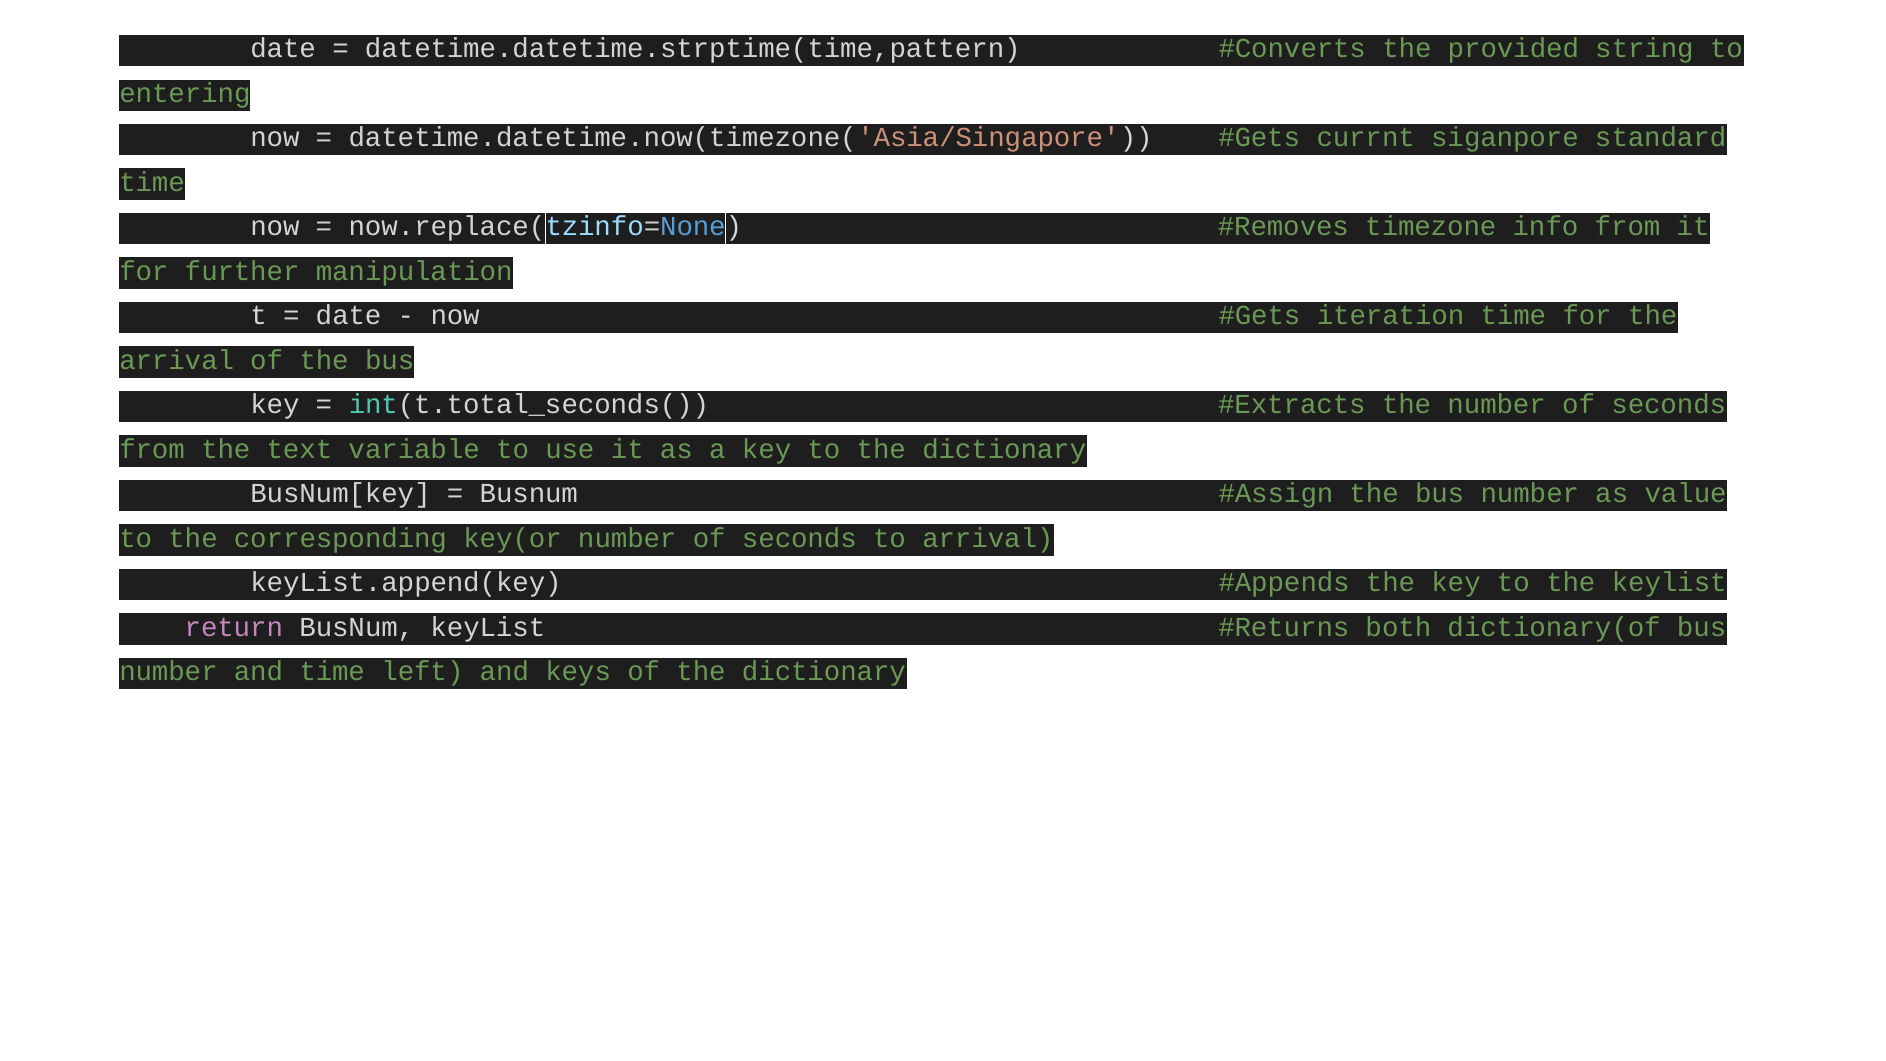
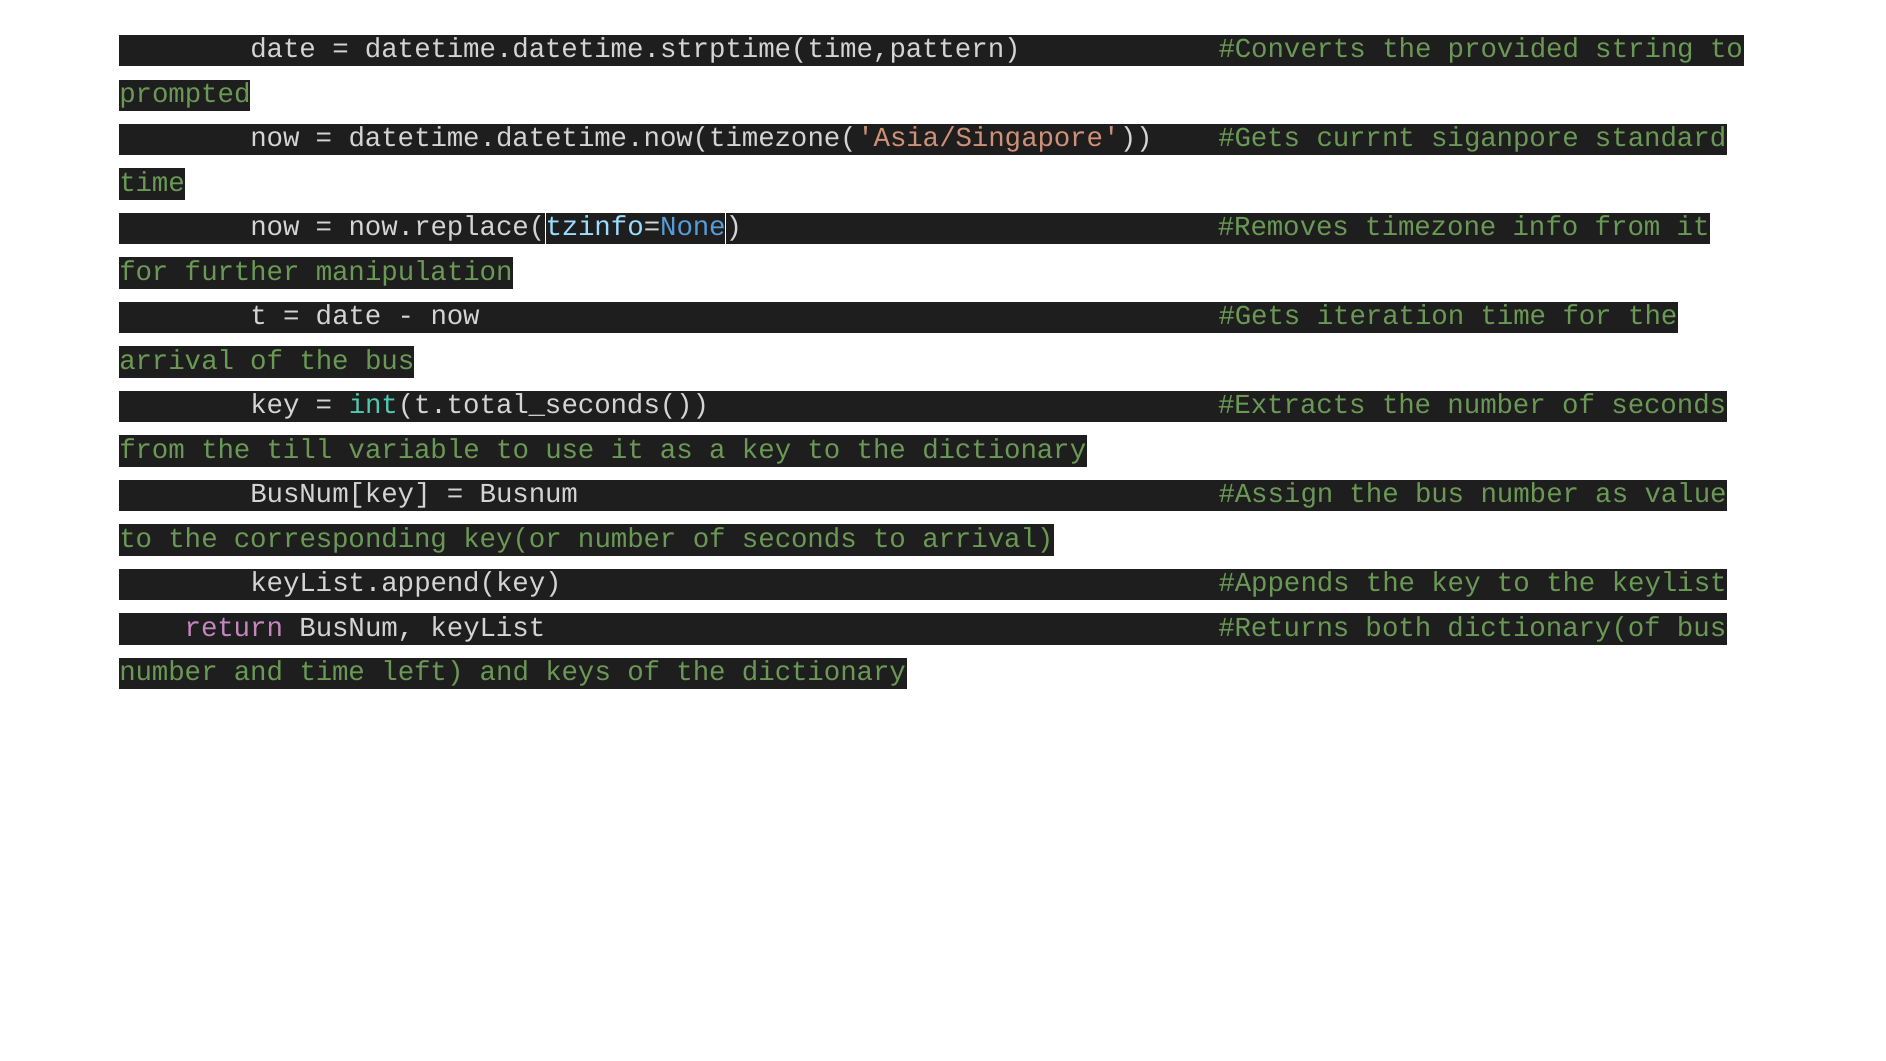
entering: entering -> prompted
text: text -> till
